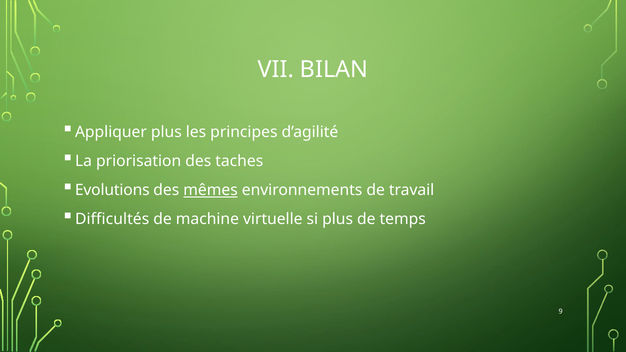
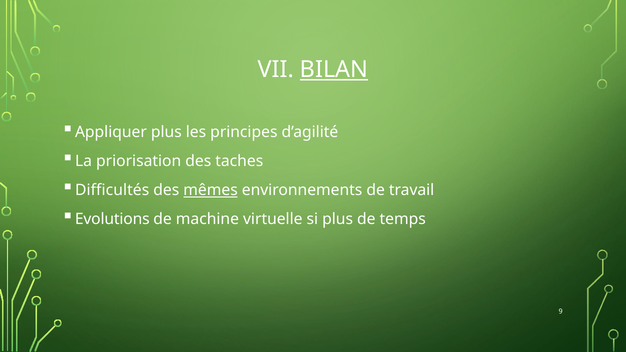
BILAN underline: none -> present
Evolutions: Evolutions -> Difficultés
Difficultés: Difficultés -> Evolutions
